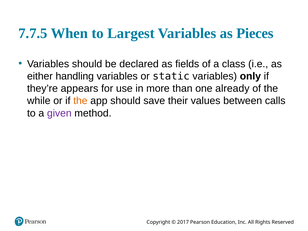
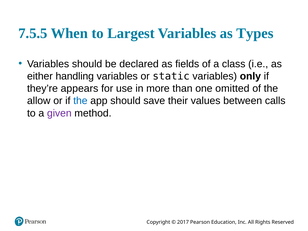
7.7.5: 7.7.5 -> 7.5.5
Pieces: Pieces -> Types
already: already -> omitted
while: while -> allow
the at (80, 101) colour: orange -> blue
